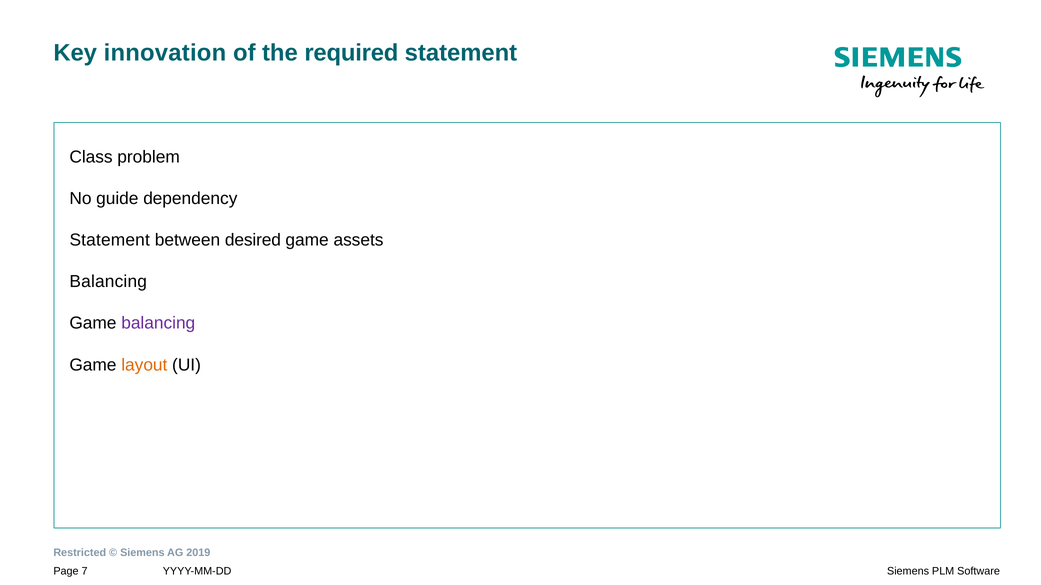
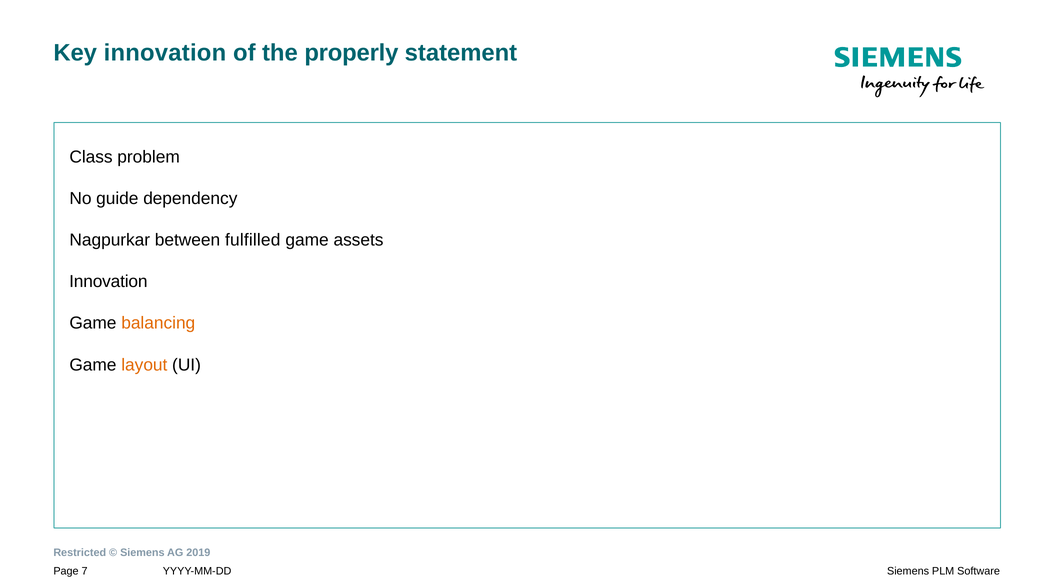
required: required -> properly
Statement at (110, 240): Statement -> Nagpurkar
desired: desired -> fulfilled
Balancing at (108, 282): Balancing -> Innovation
balancing at (158, 323) colour: purple -> orange
